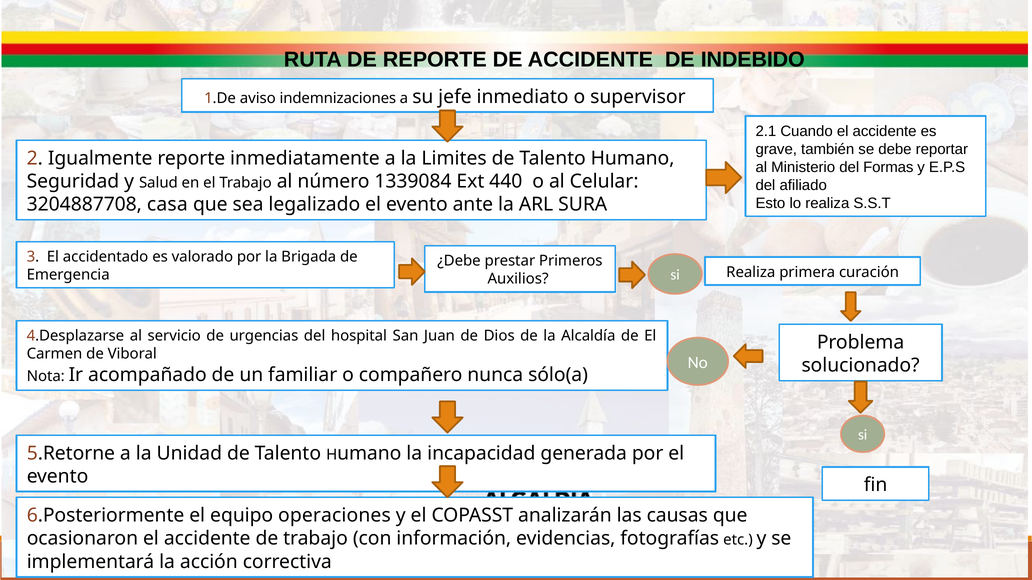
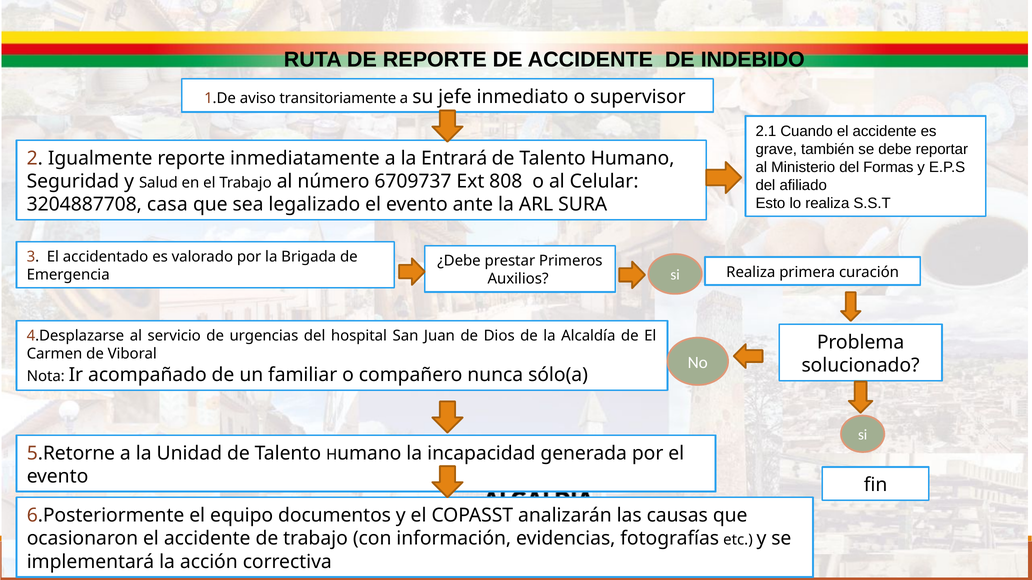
indemnizaciones: indemnizaciones -> transitoriamente
Limites: Limites -> Entrará
1339084: 1339084 -> 6709737
440: 440 -> 808
operaciones: operaciones -> documentos
